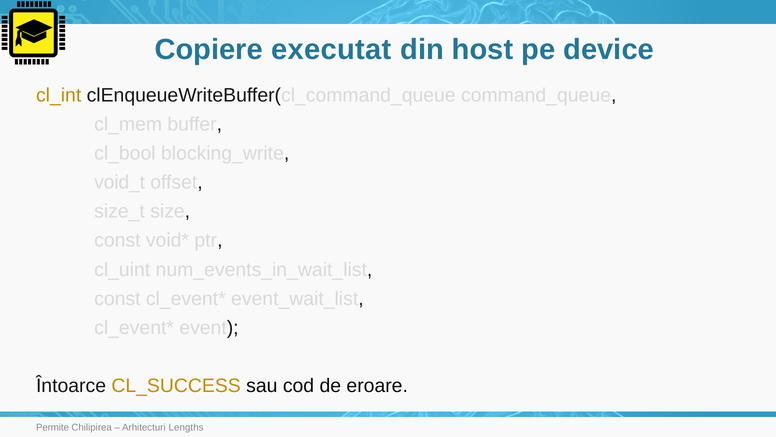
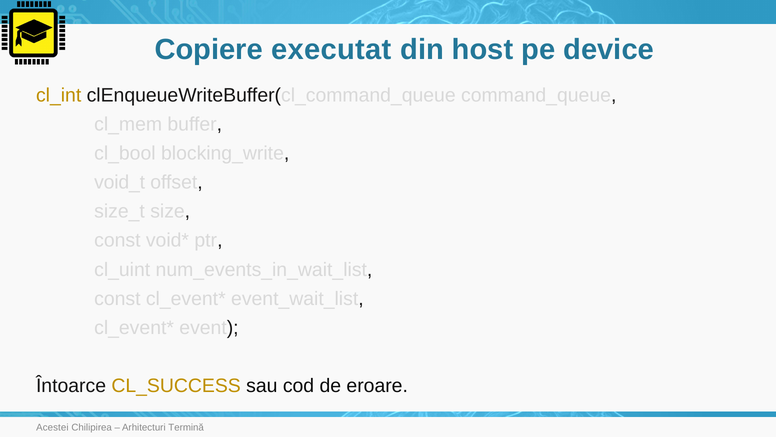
Permite: Permite -> Acestei
Lengths: Lengths -> Termină
